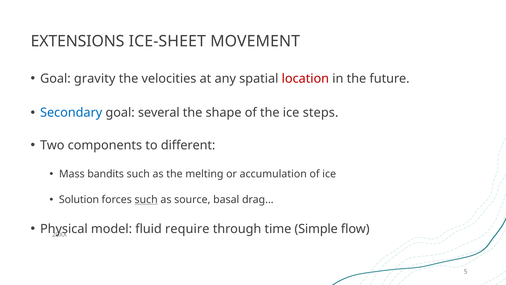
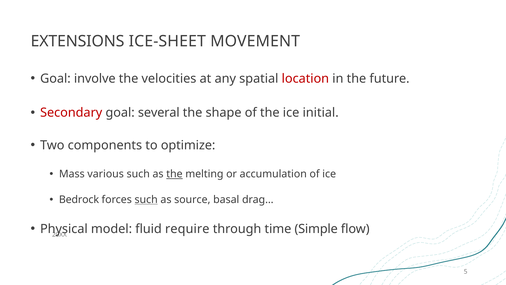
gravity: gravity -> involve
Secondary colour: blue -> red
steps: steps -> initial
different: different -> optimize
bandits: bandits -> various
the at (174, 174) underline: none -> present
Solution: Solution -> Bedrock
